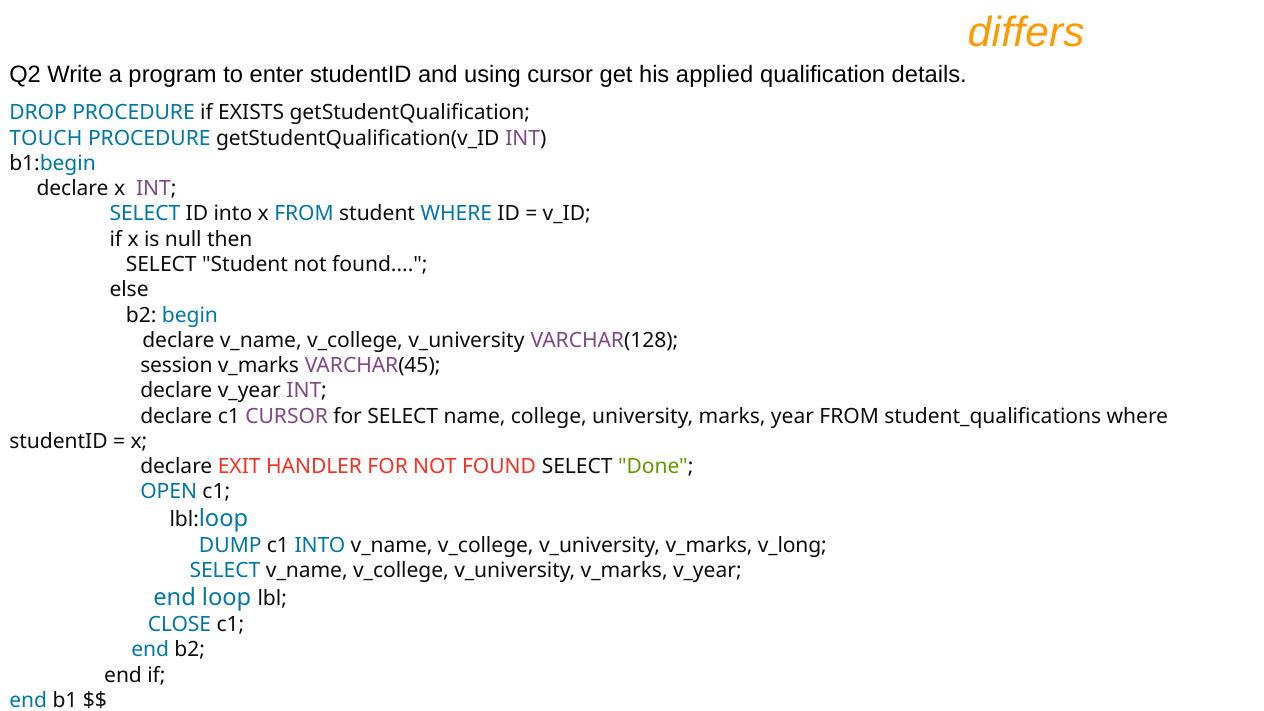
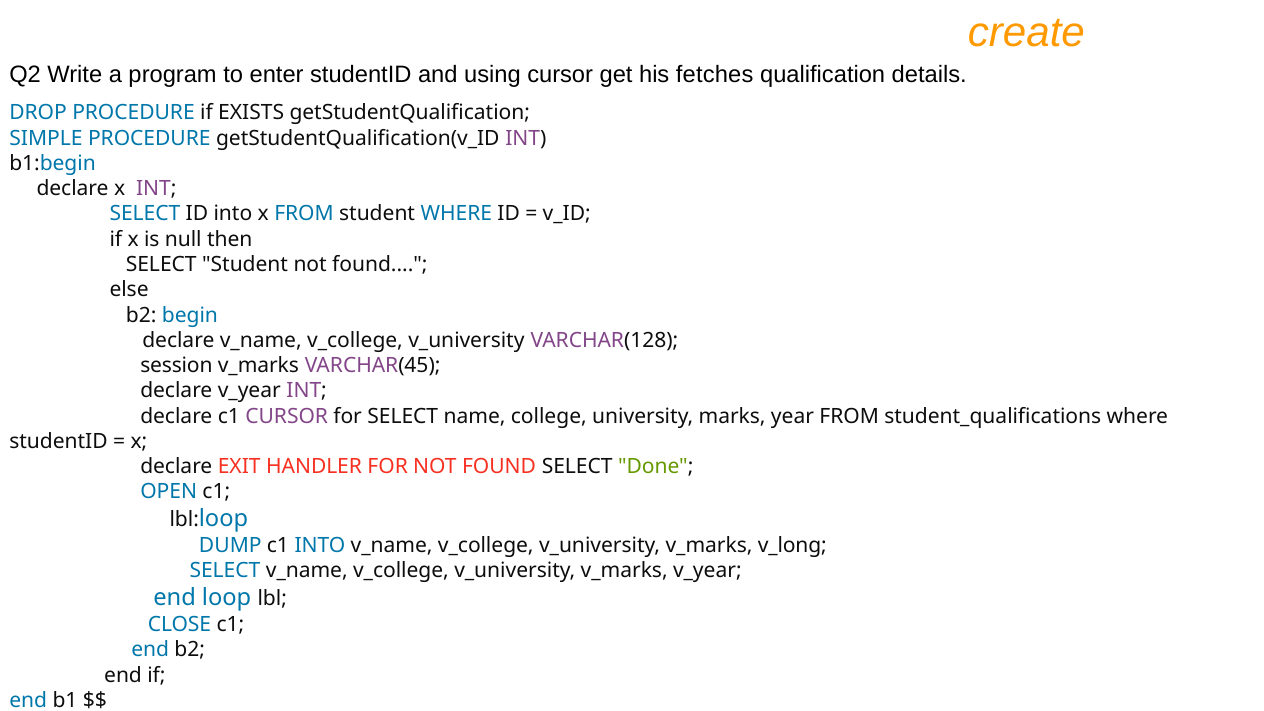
differs: differs -> create
applied: applied -> fetches
TOUCH: TOUCH -> SIMPLE
